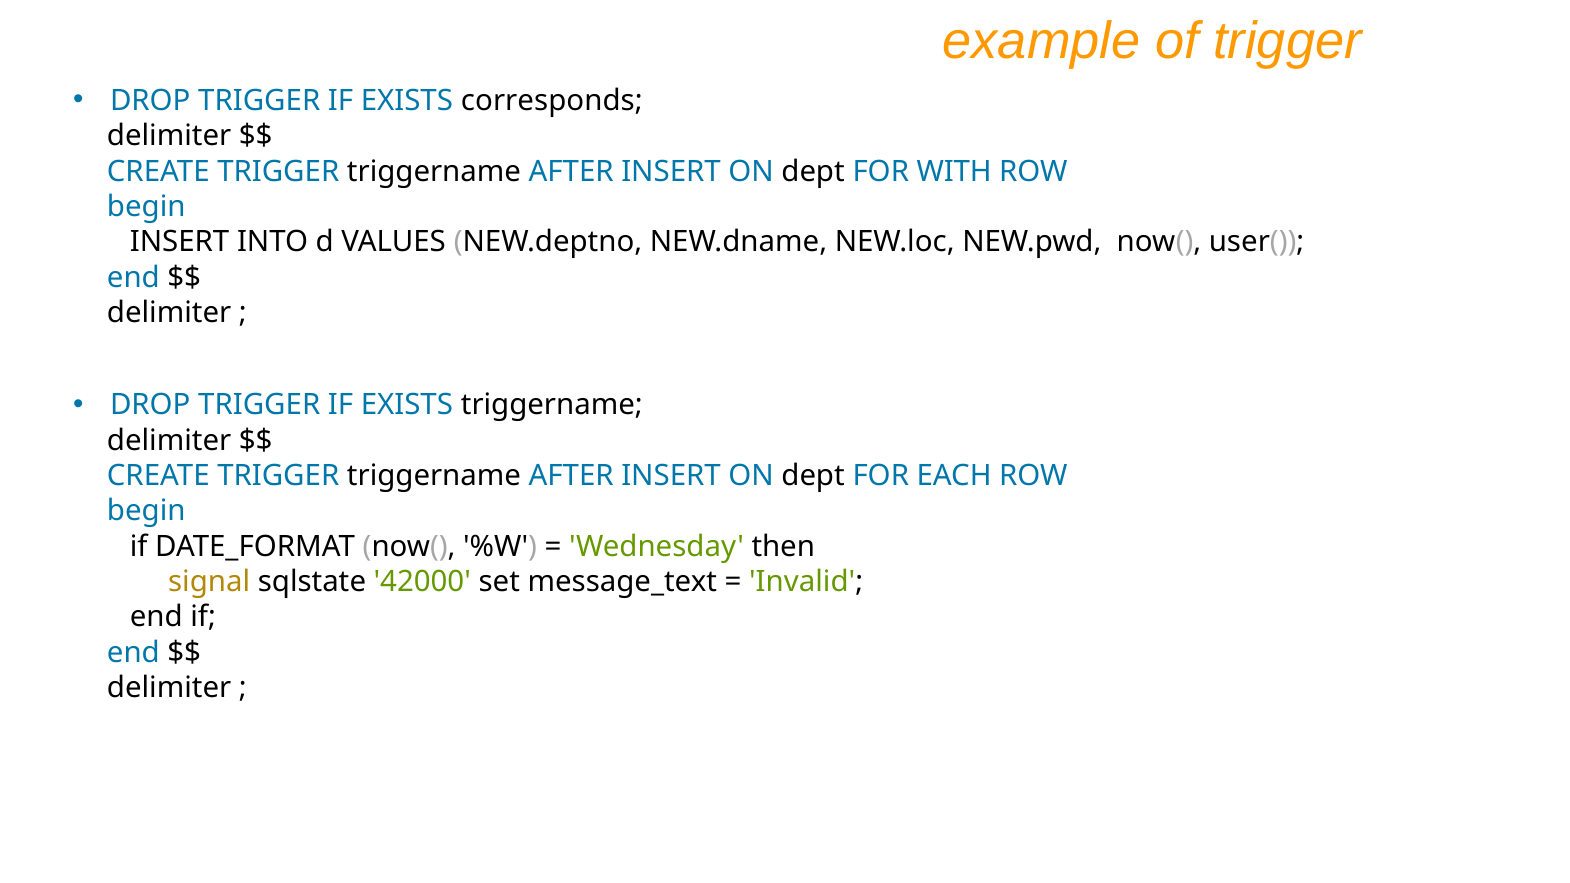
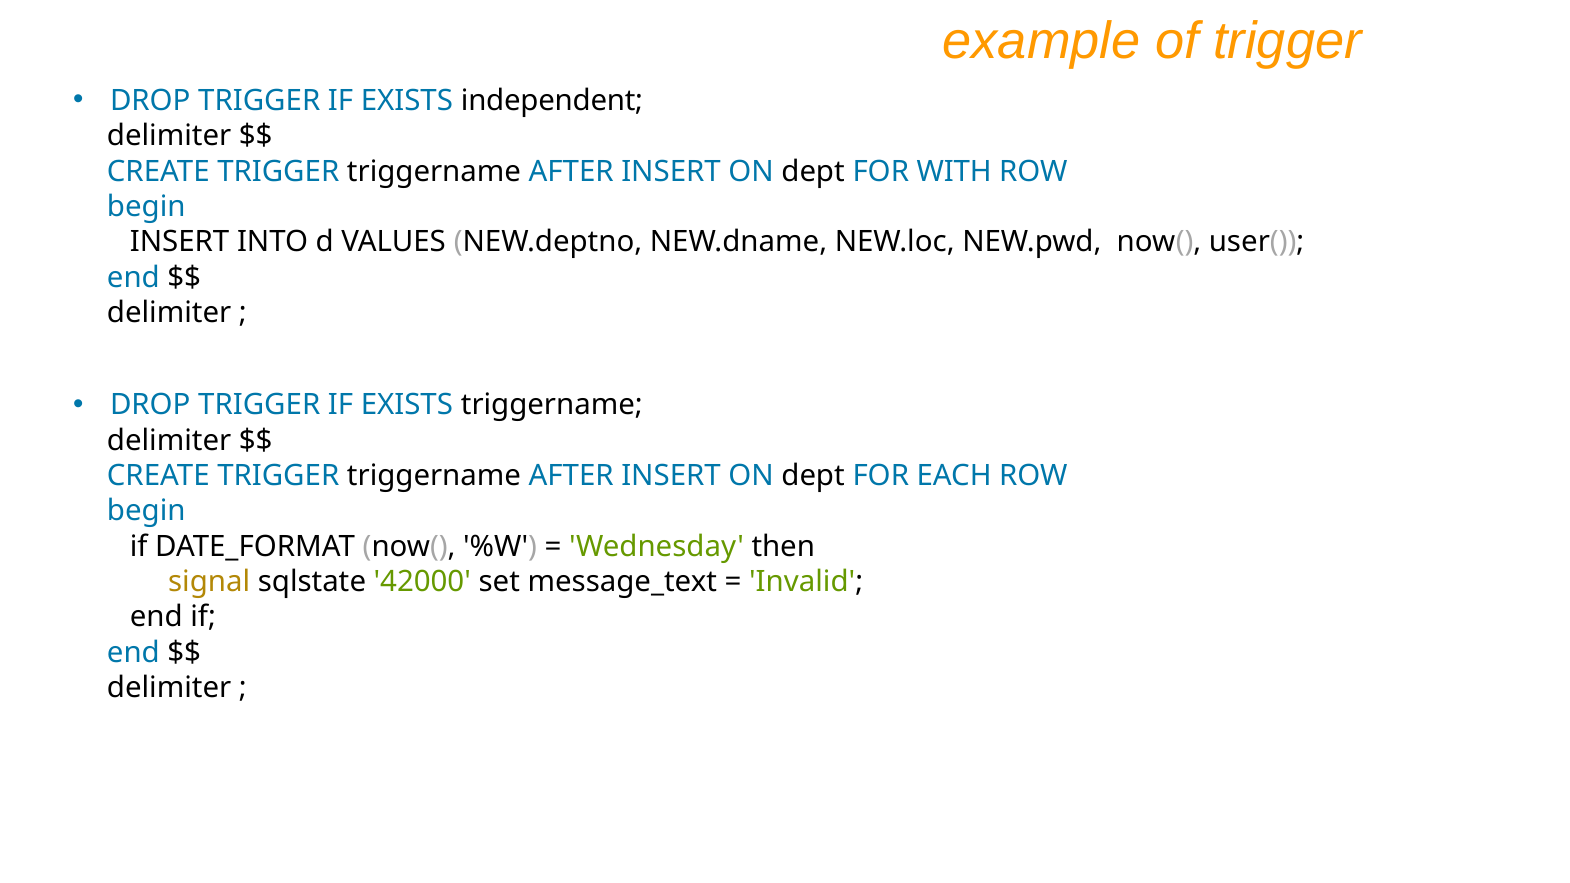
corresponds: corresponds -> independent
